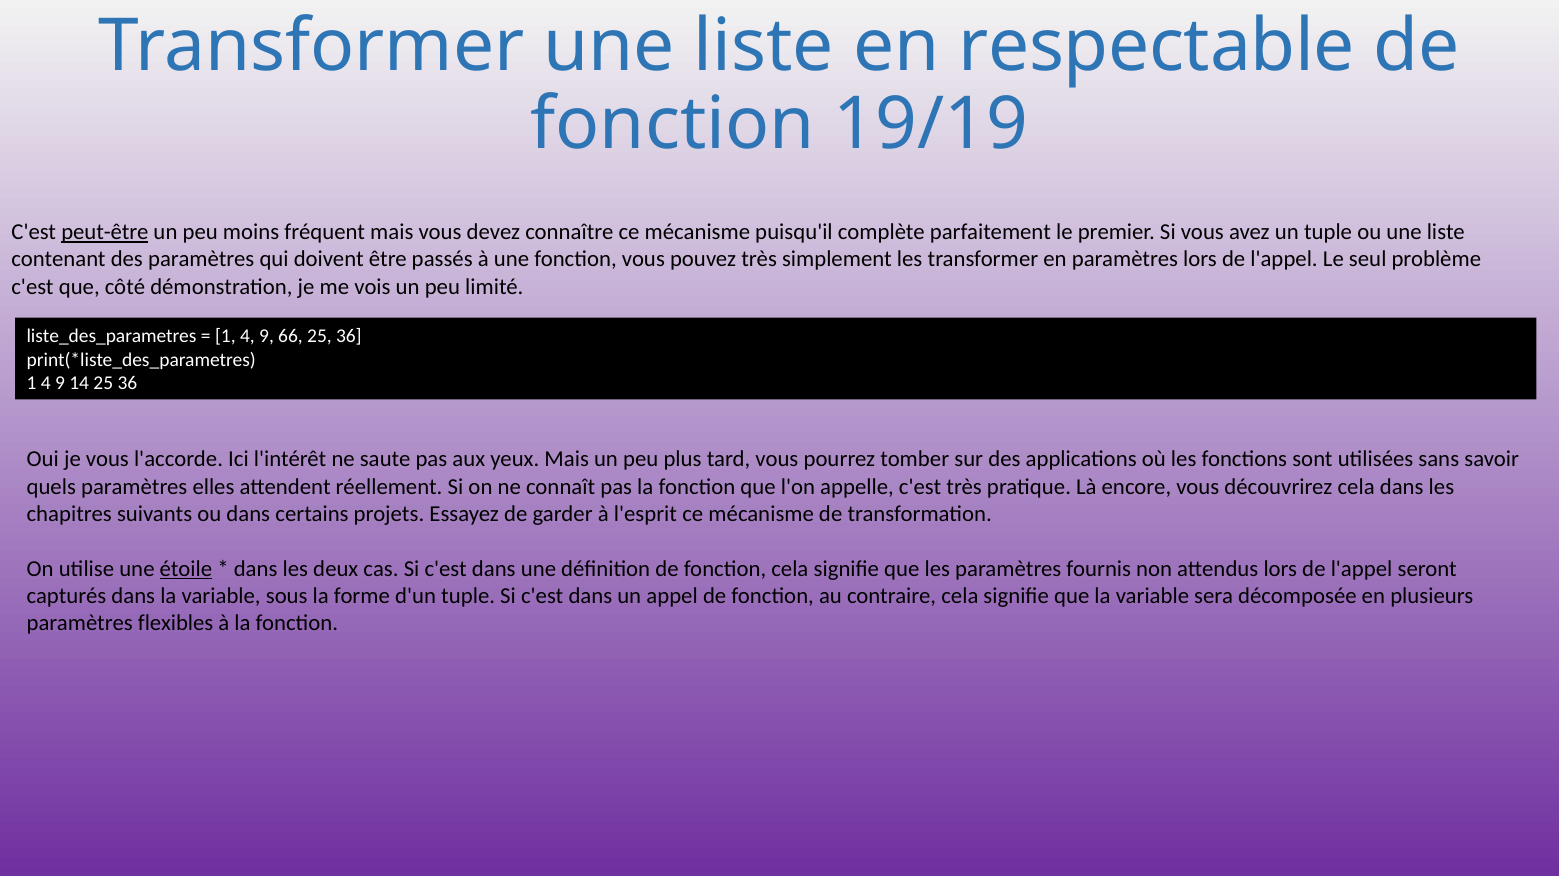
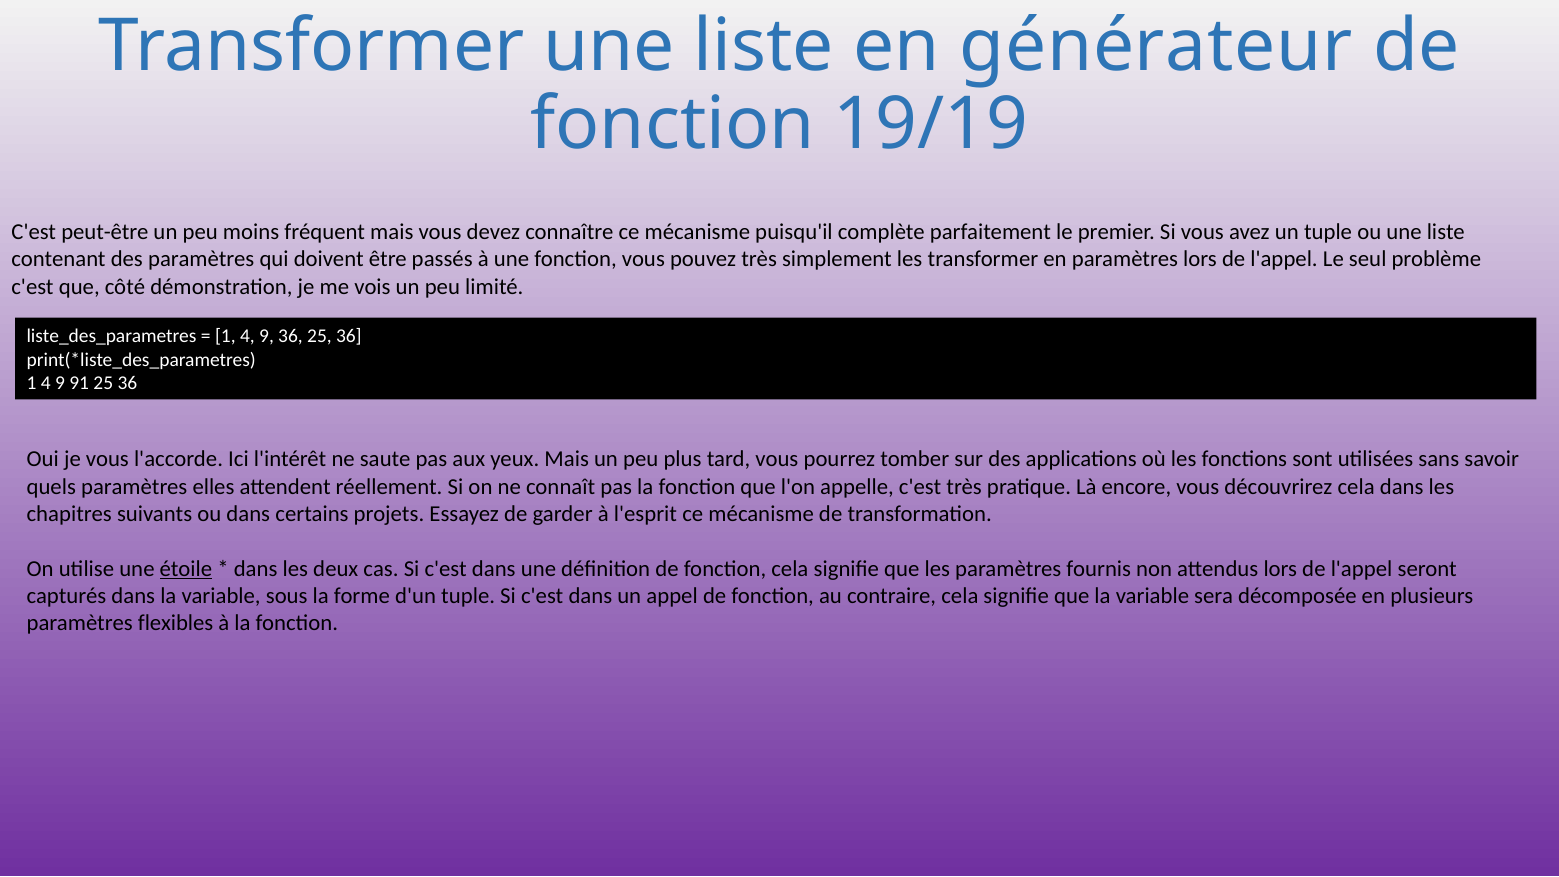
respectable: respectable -> générateur
peut-être underline: present -> none
9 66: 66 -> 36
14: 14 -> 91
